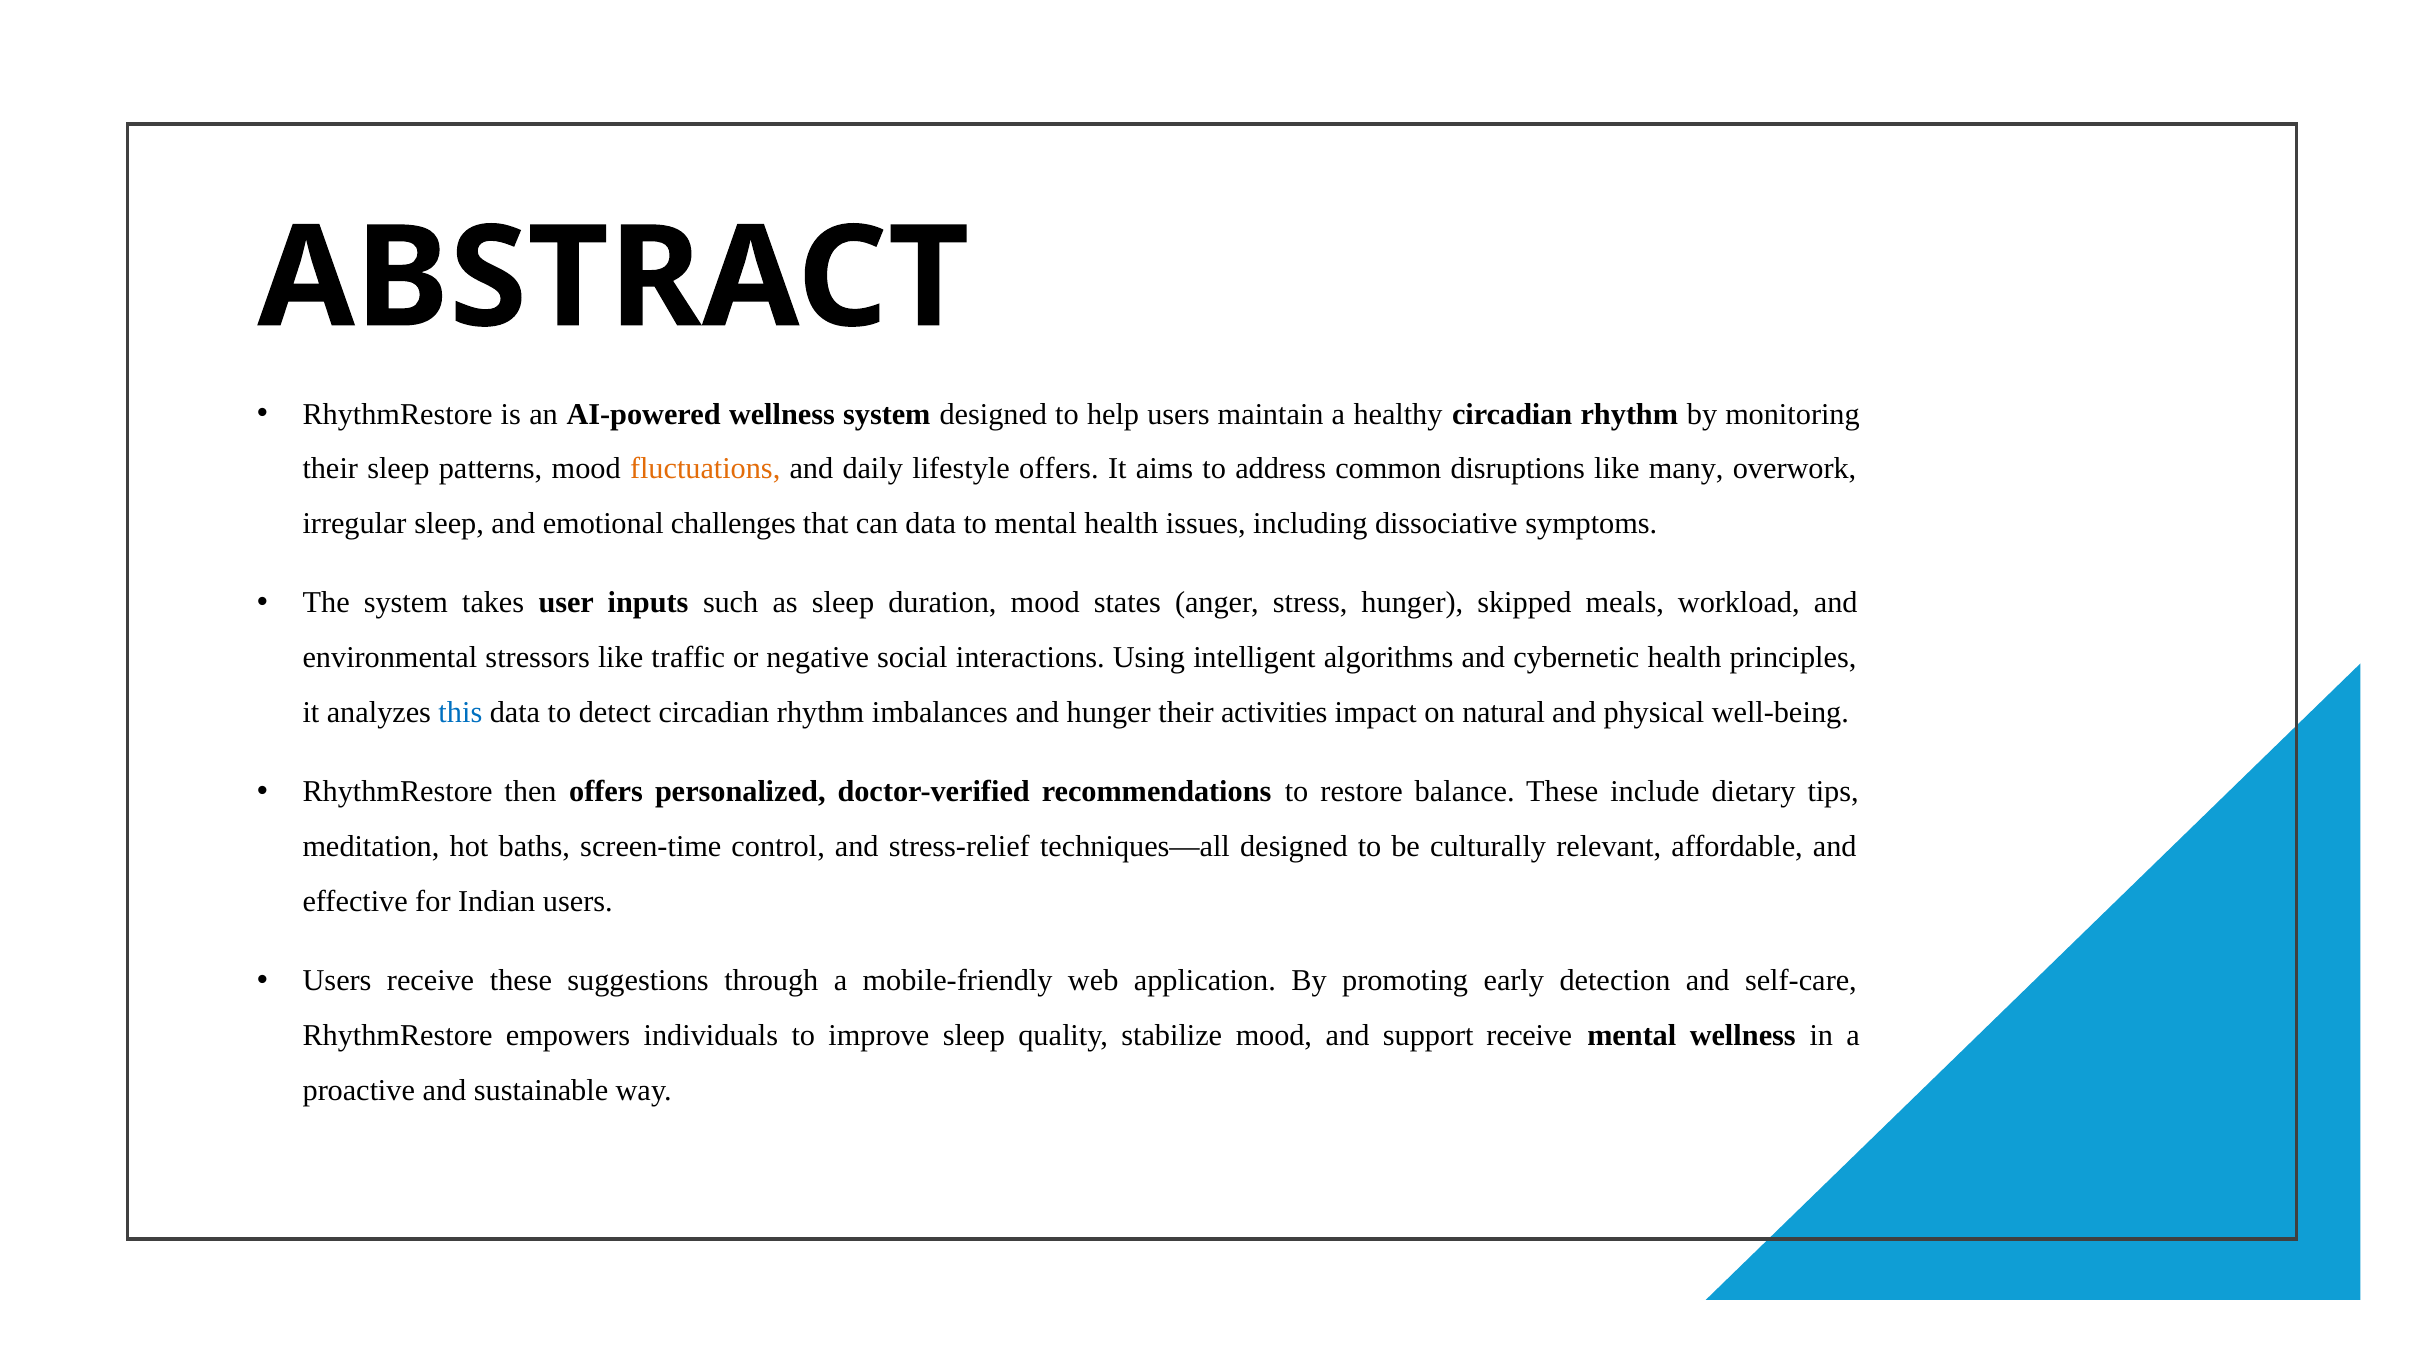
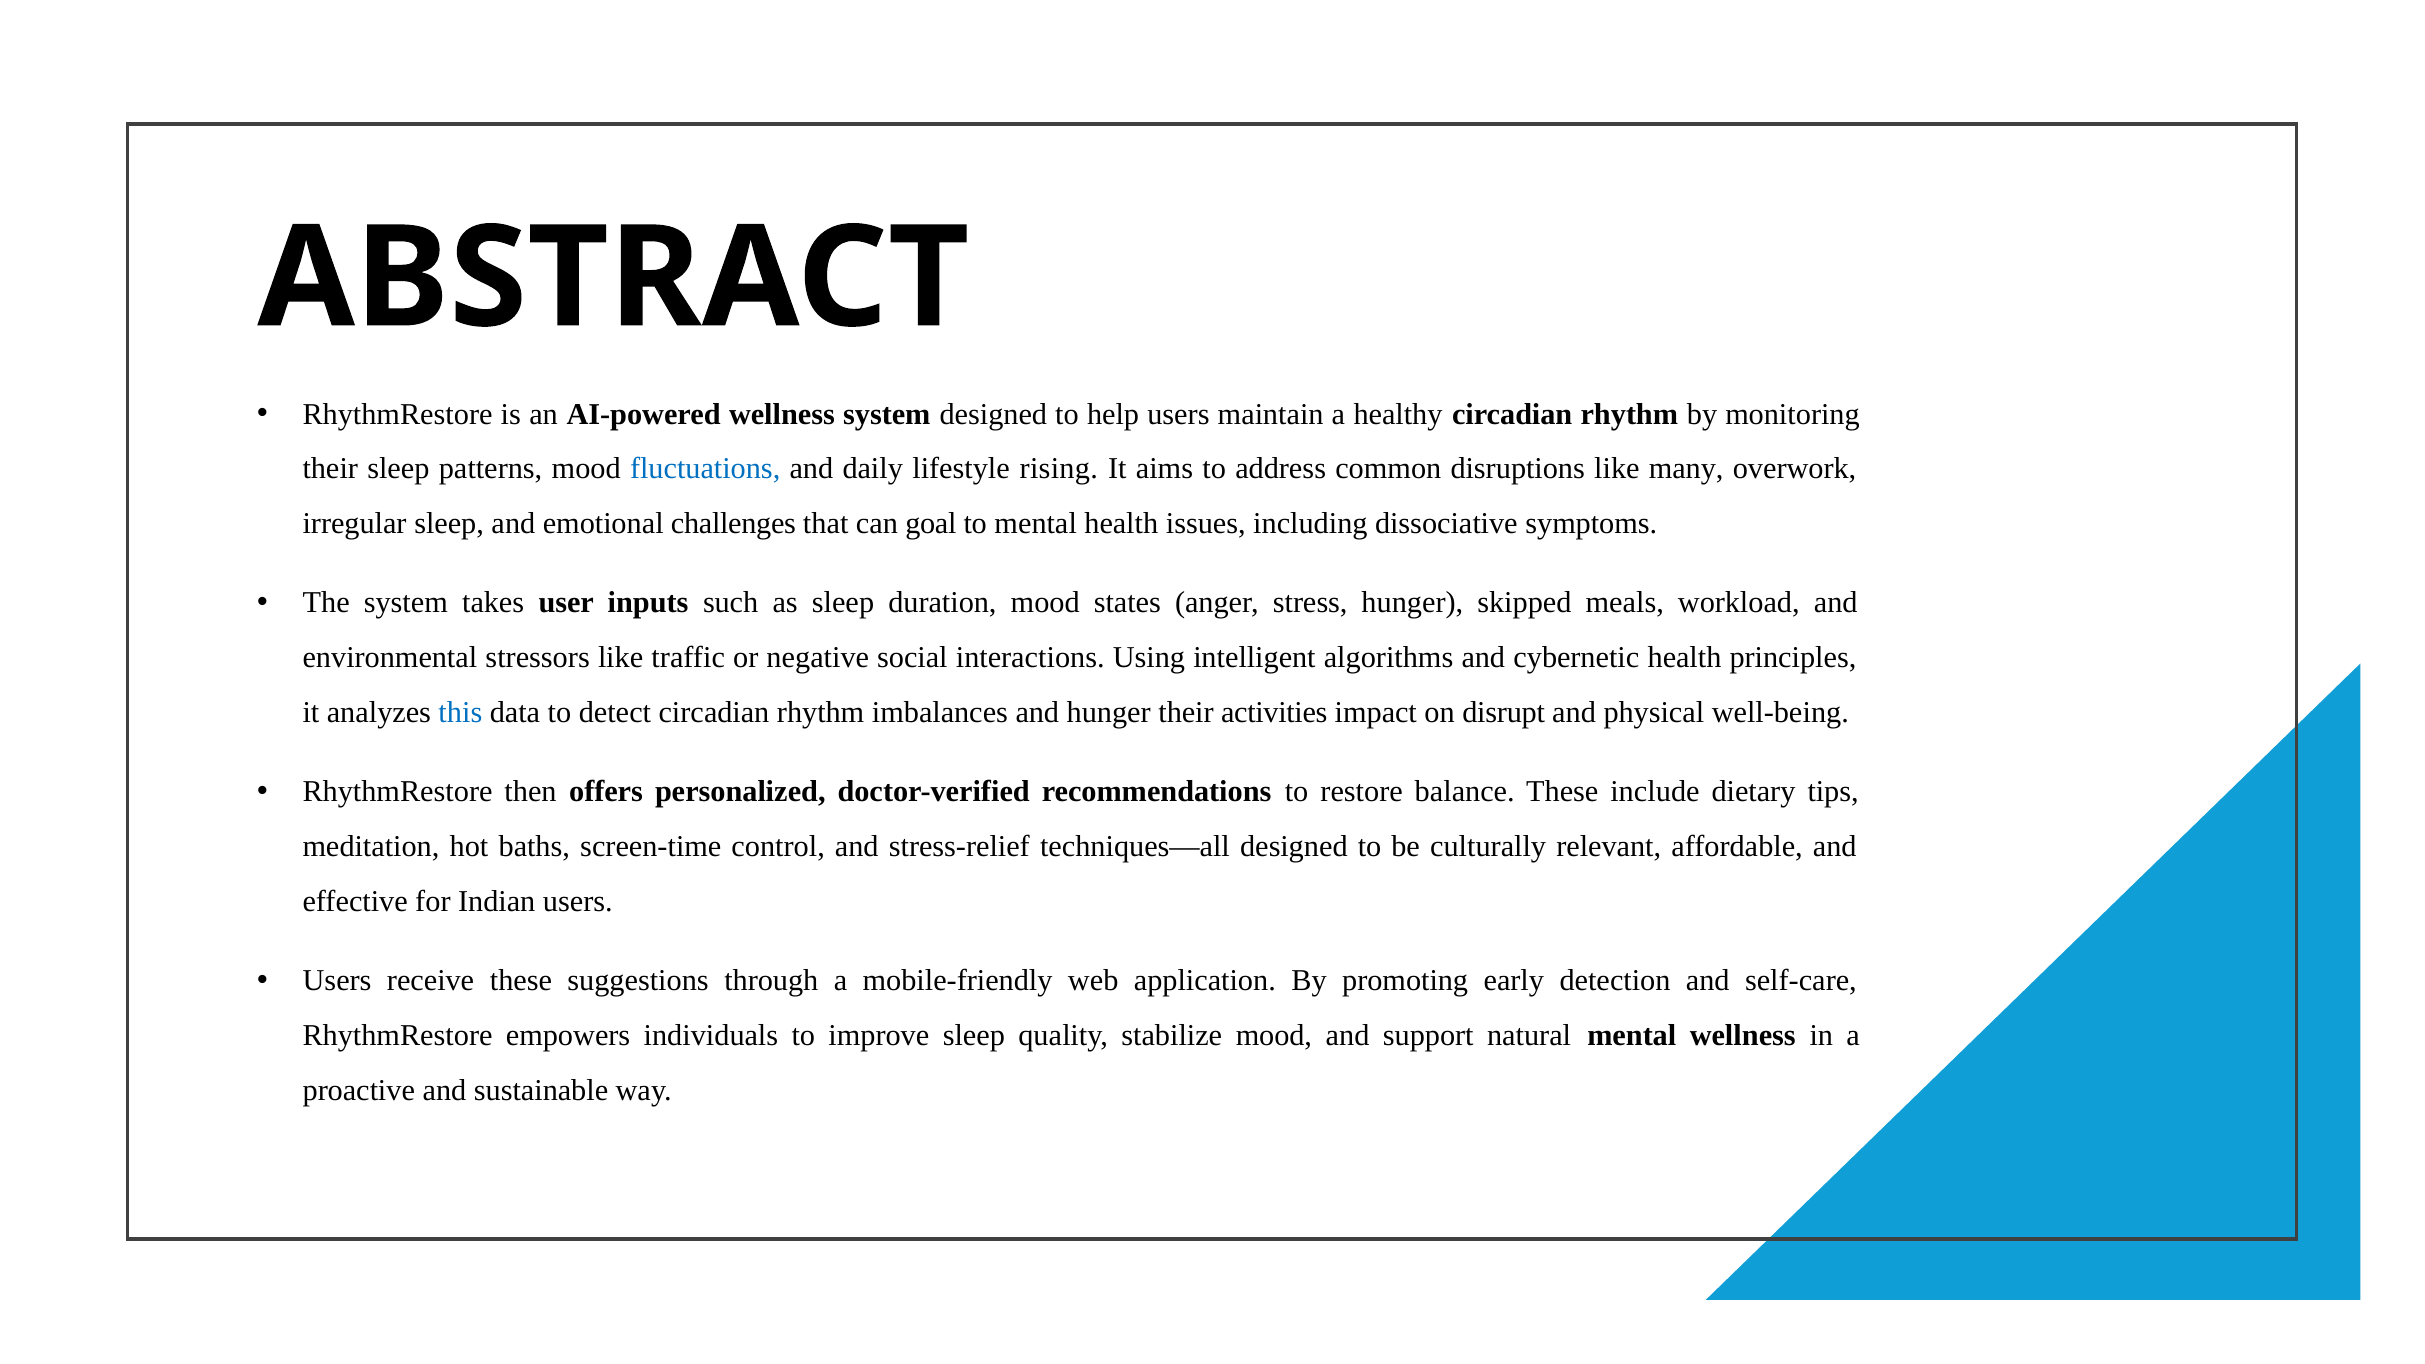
fluctuations colour: orange -> blue
lifestyle offers: offers -> rising
can data: data -> goal
natural: natural -> disrupt
support receive: receive -> natural
